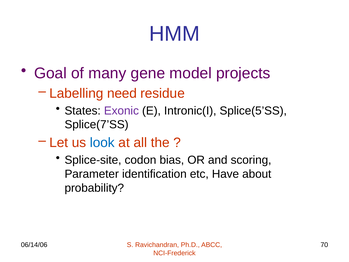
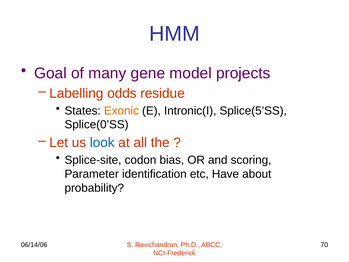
need: need -> odds
Exonic colour: purple -> orange
Splice(7’SS: Splice(7’SS -> Splice(0’SS
